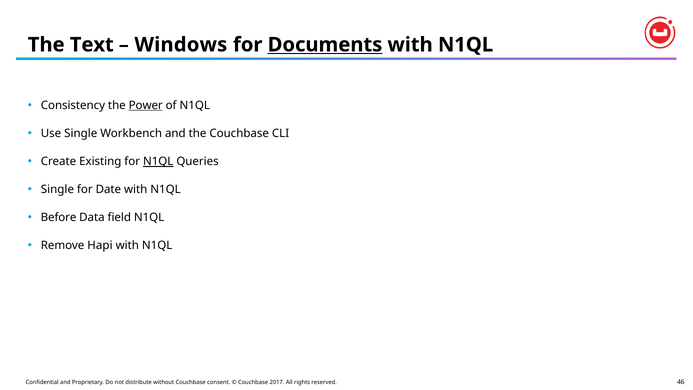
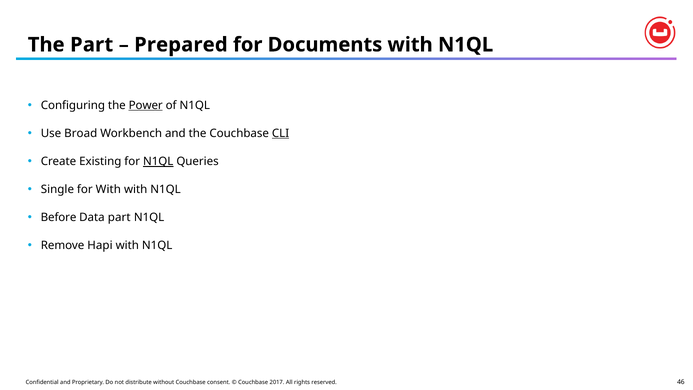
The Text: Text -> Part
Windows: Windows -> Prepared
Documents underline: present -> none
Consistency: Consistency -> Configuring
Use Single: Single -> Broad
CLI underline: none -> present
for Date: Date -> With
Data field: field -> part
